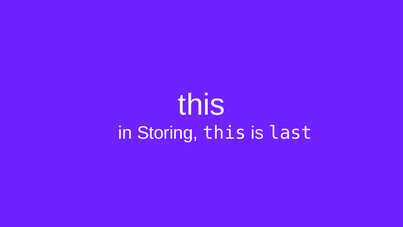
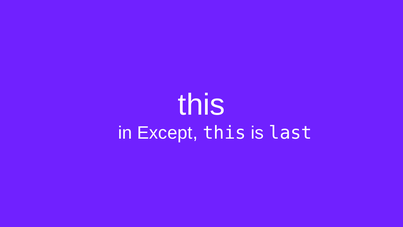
Storing: Storing -> Except
